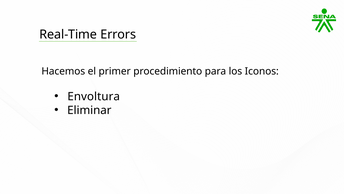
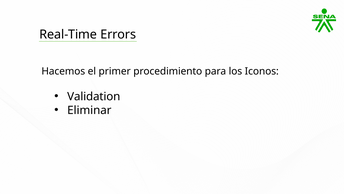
Envoltura: Envoltura -> Validation
